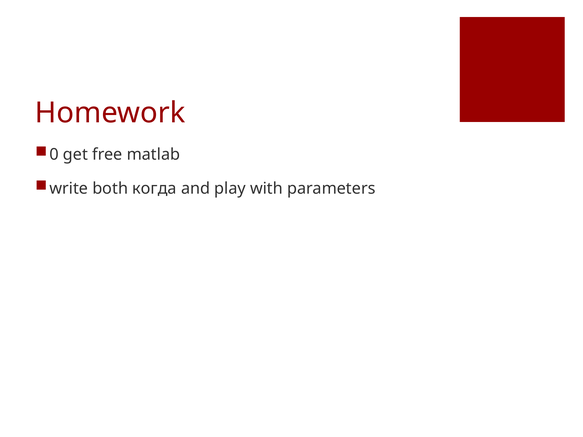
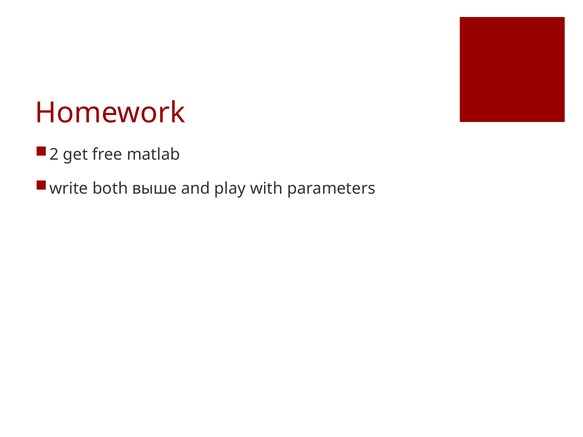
0: 0 -> 2
когда: когда -> выше
